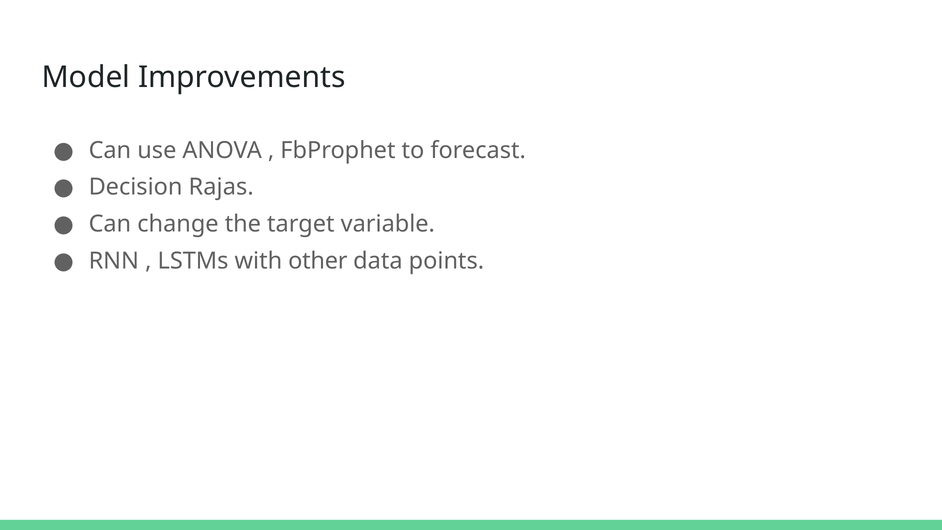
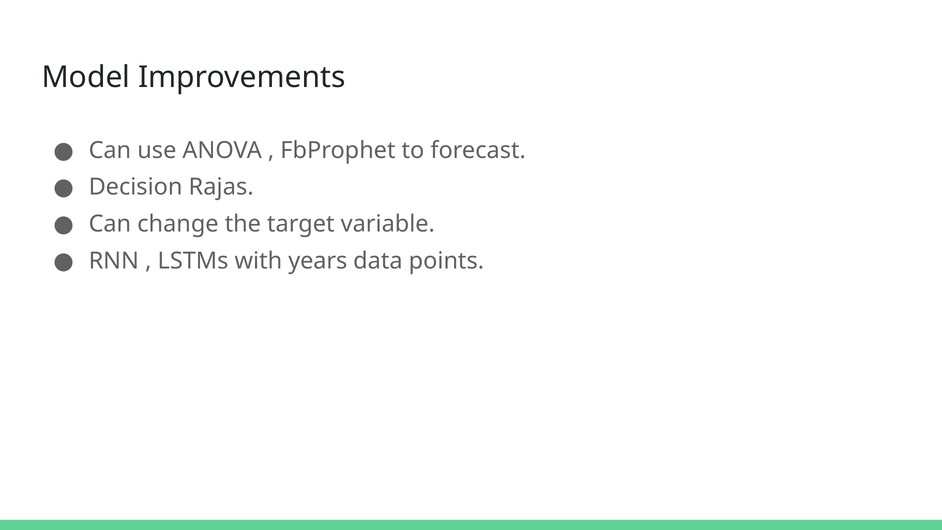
other: other -> years
